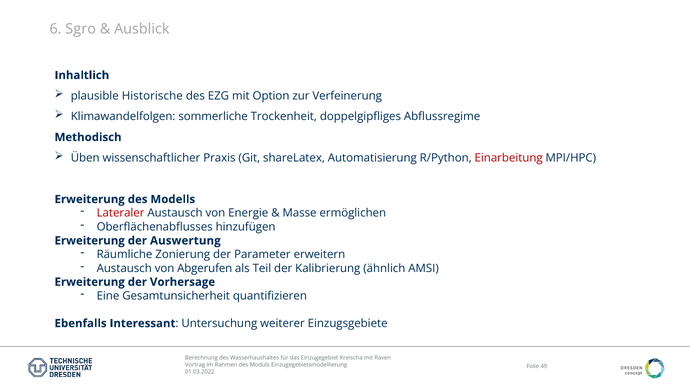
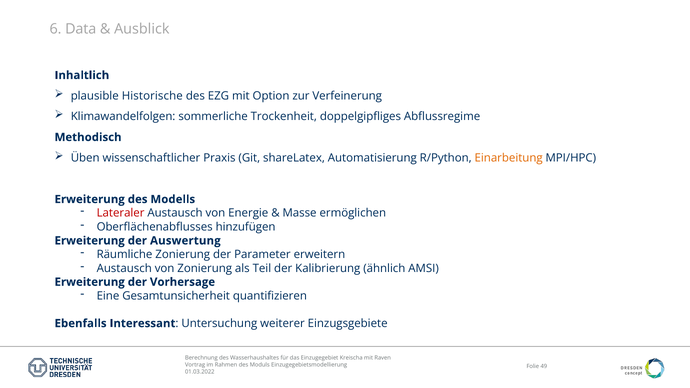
Sgro: Sgro -> Data
Einarbeitung colour: red -> orange
von Abgerufen: Abgerufen -> Zonierung
